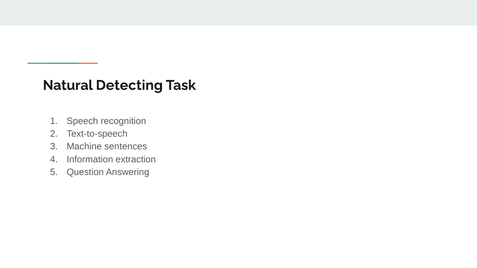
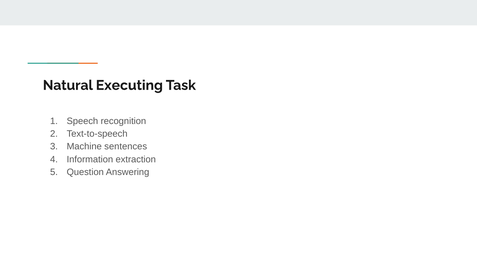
Detecting: Detecting -> Executing
